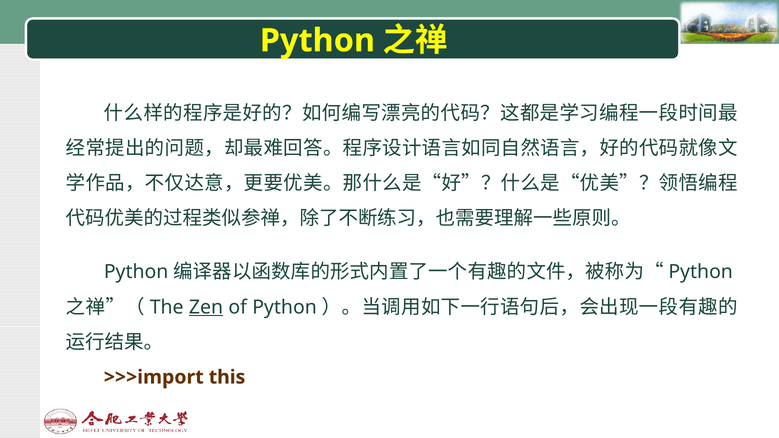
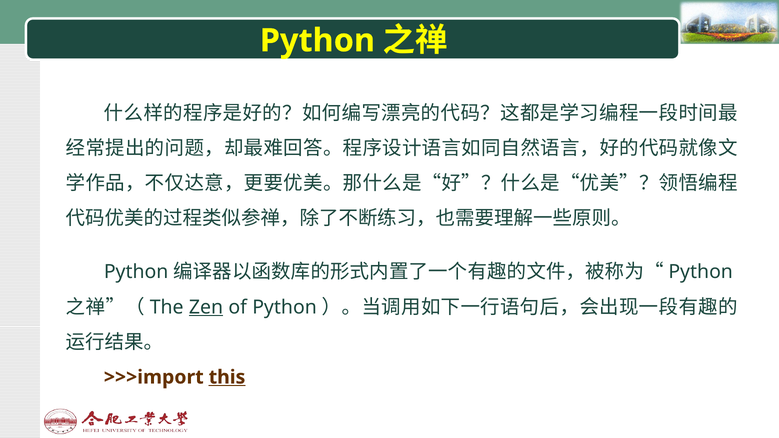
this underline: none -> present
